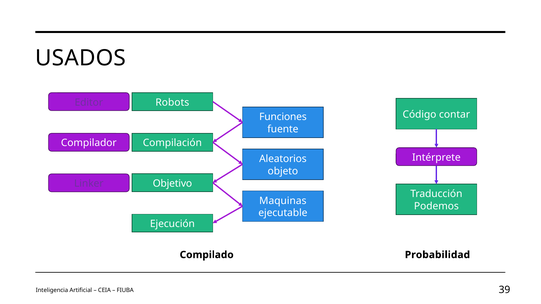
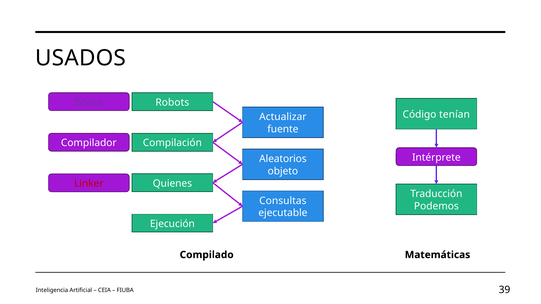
contar: contar -> tenían
Funciones: Funciones -> Actualizar
Objetivo: Objetivo -> Quienes
Linker colour: purple -> red
Maquinas: Maquinas -> Consultas
Probabilidad: Probabilidad -> Matemáticas
